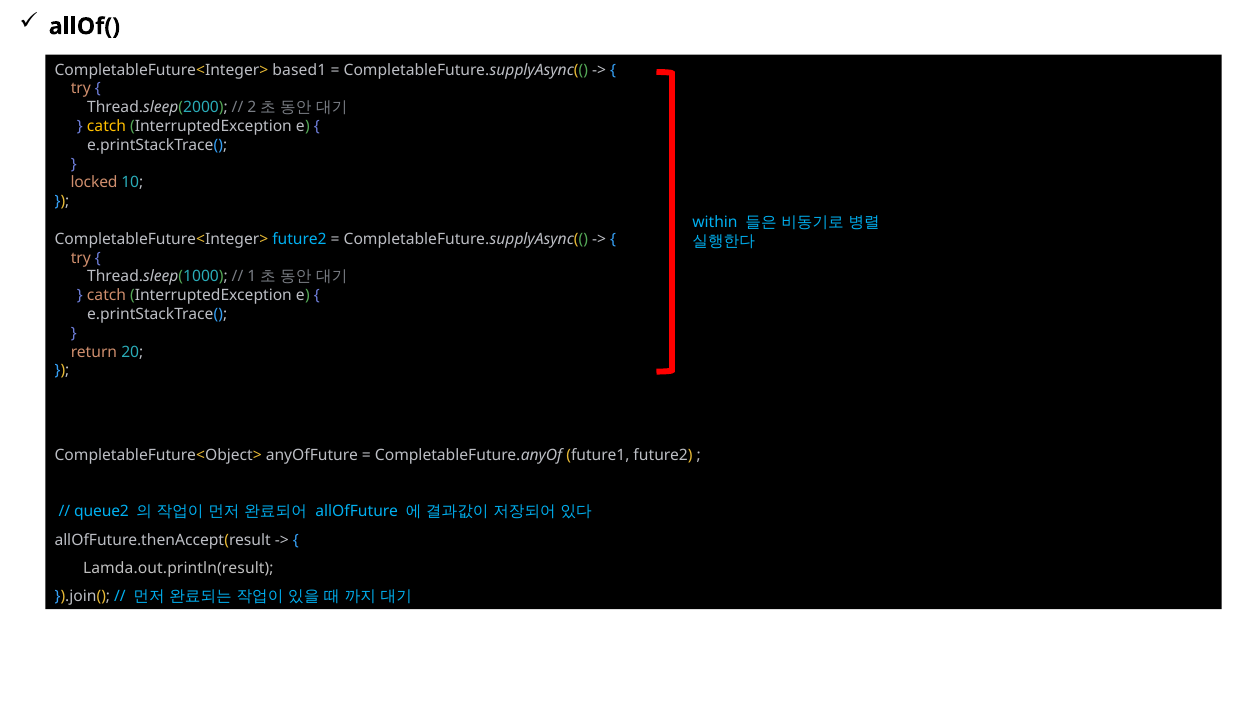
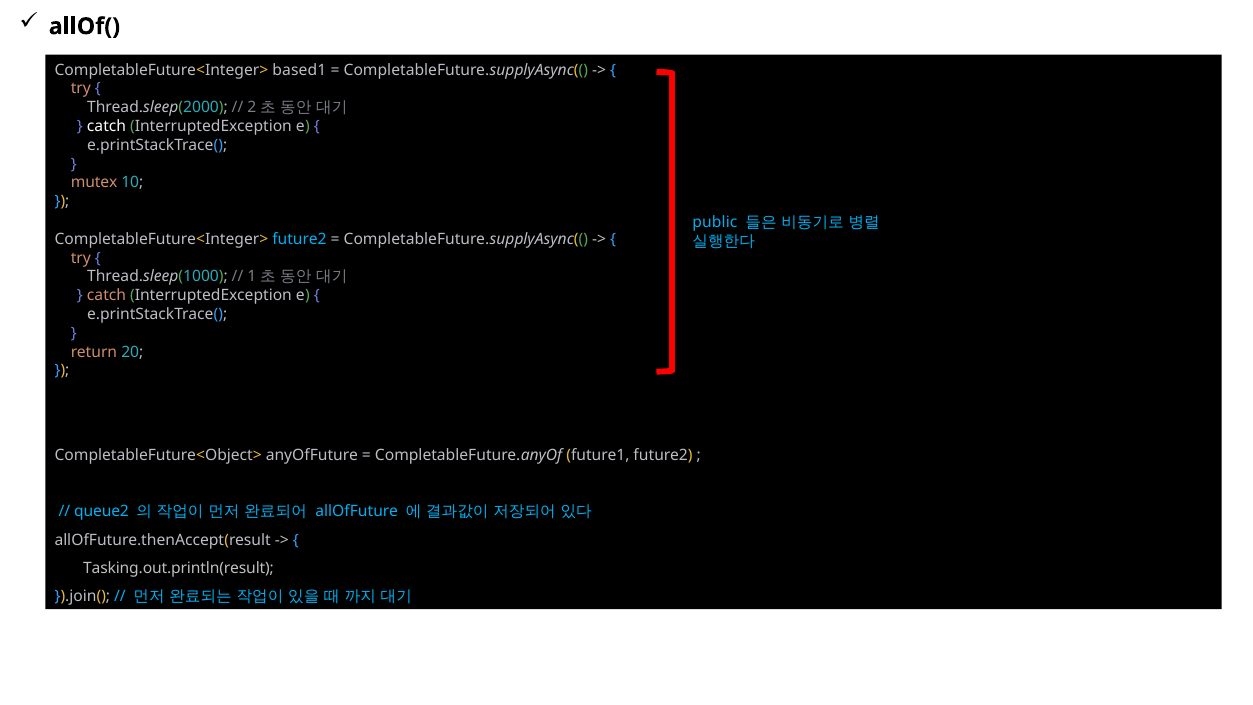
catch at (107, 126) colour: yellow -> white
locked: locked -> mutex
within: within -> public
Lamda.out.println(result: Lamda.out.println(result -> Tasking.out.println(result
